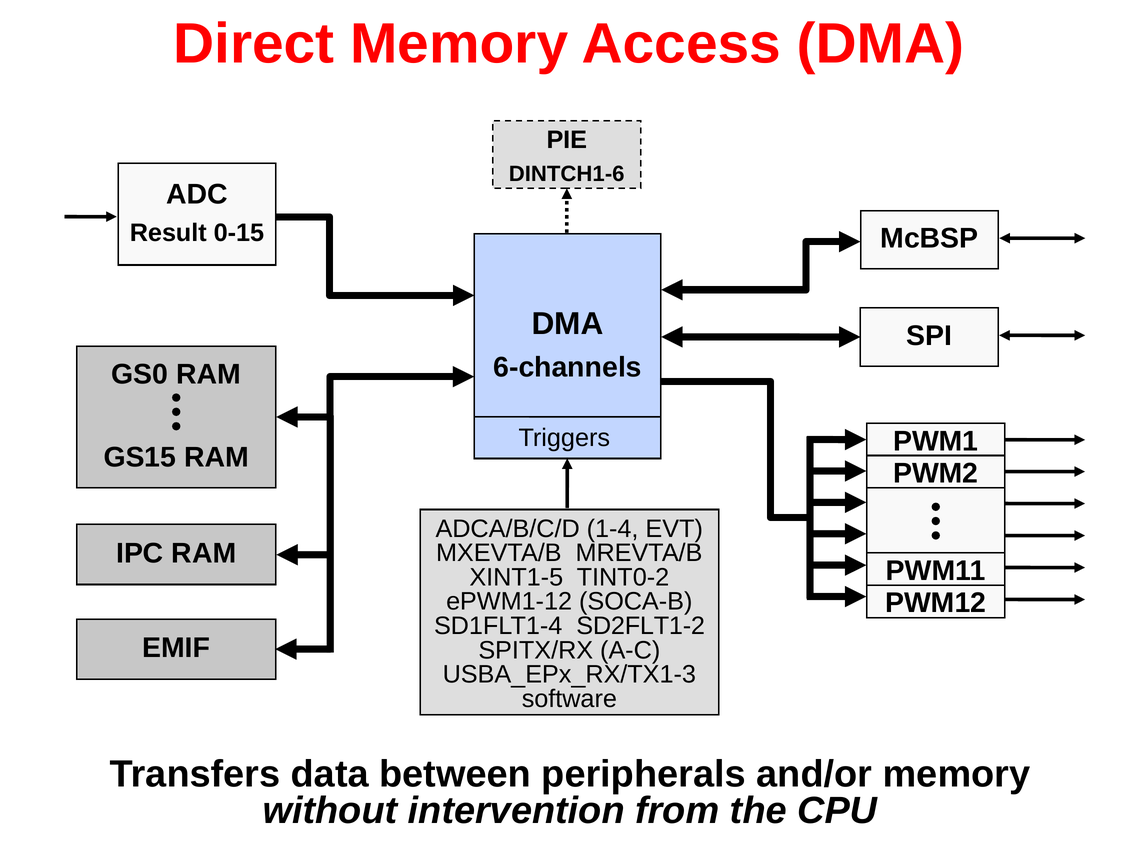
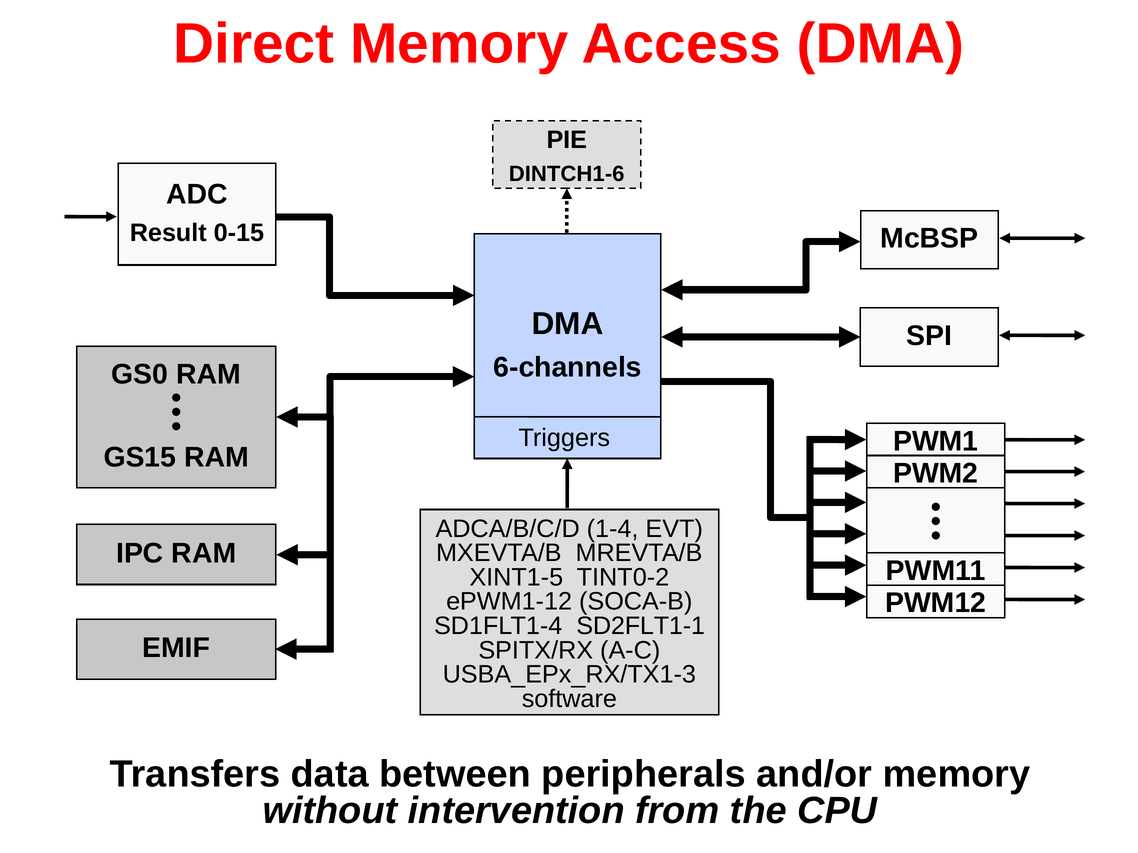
SD2FLT1-2: SD2FLT1-2 -> SD2FLT1-1
